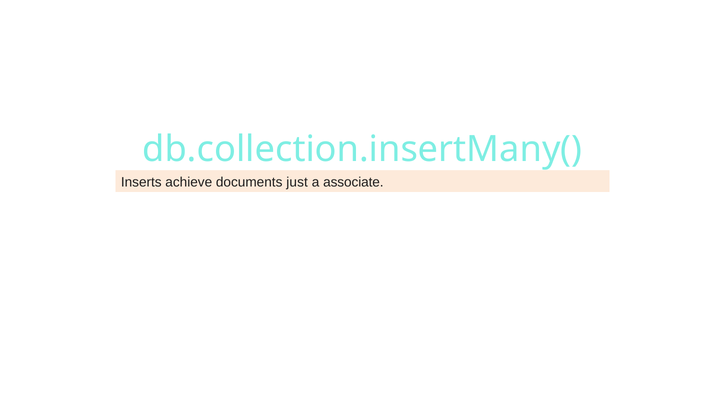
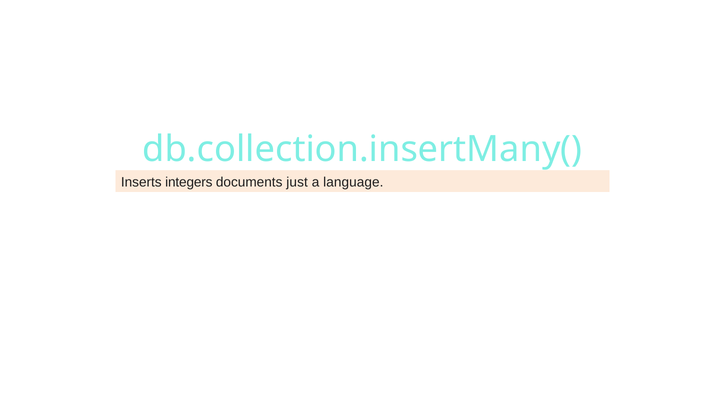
achieve: achieve -> integers
associate: associate -> language
